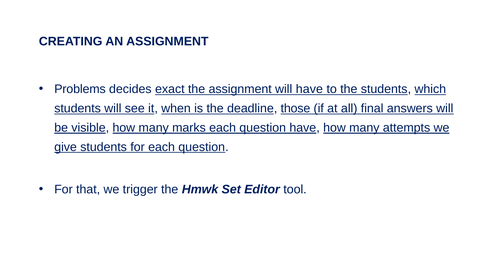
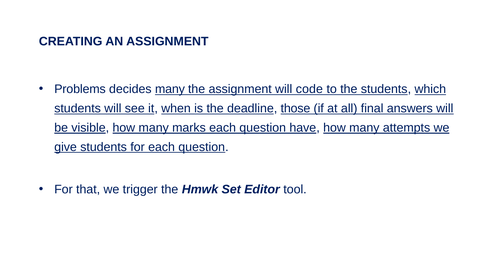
decides exact: exact -> many
will have: have -> code
